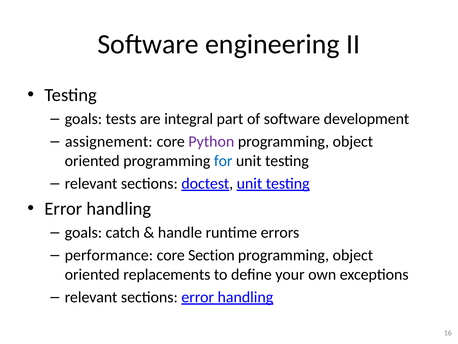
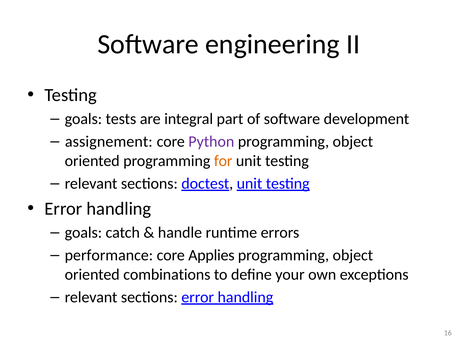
for colour: blue -> orange
Section: Section -> Applies
replacements: replacements -> combinations
